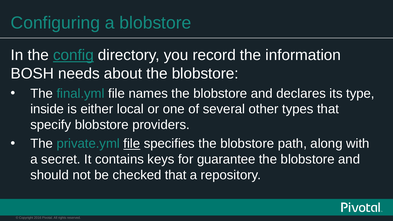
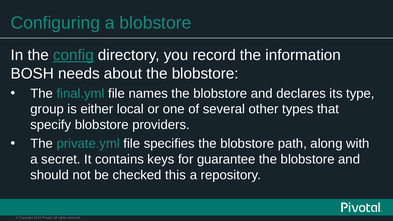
inside: inside -> group
file at (132, 144) underline: present -> none
checked that: that -> this
